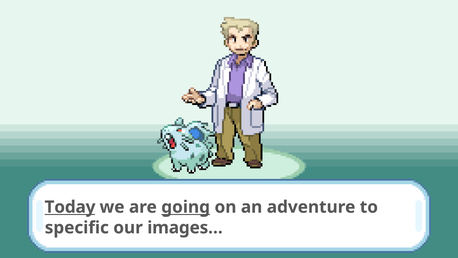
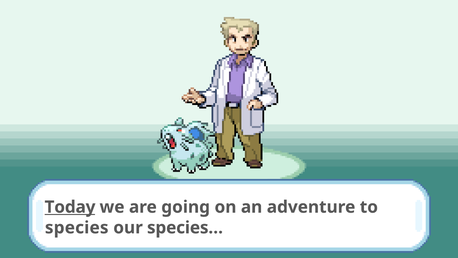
going underline: present -> none
specific: specific -> species
images…: images… -> species…
